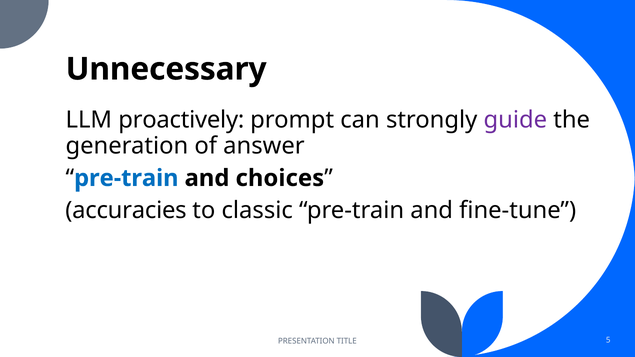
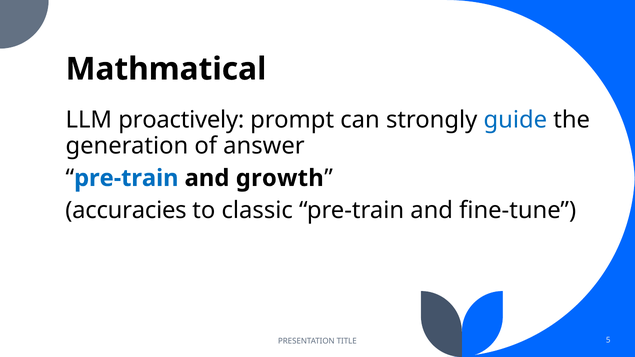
Unnecessary: Unnecessary -> Mathmatical
guide colour: purple -> blue
choices: choices -> growth
